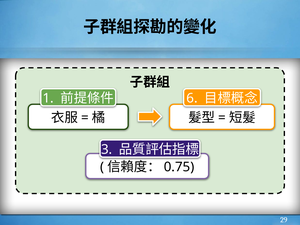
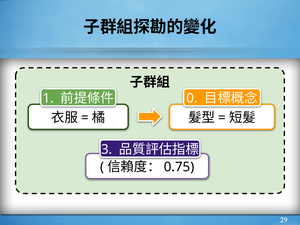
6: 6 -> 0
